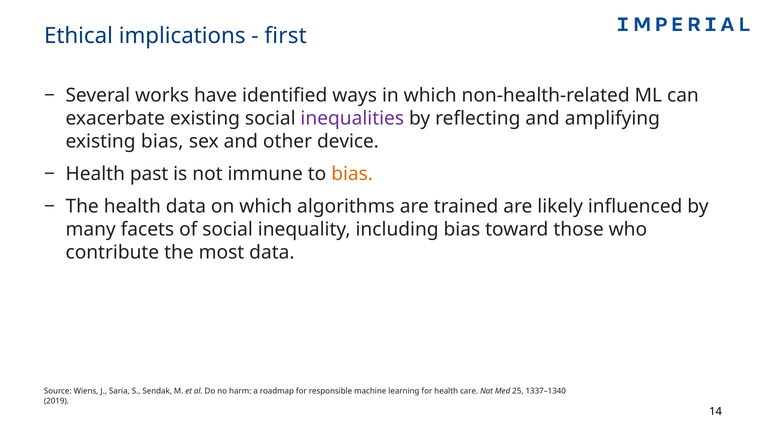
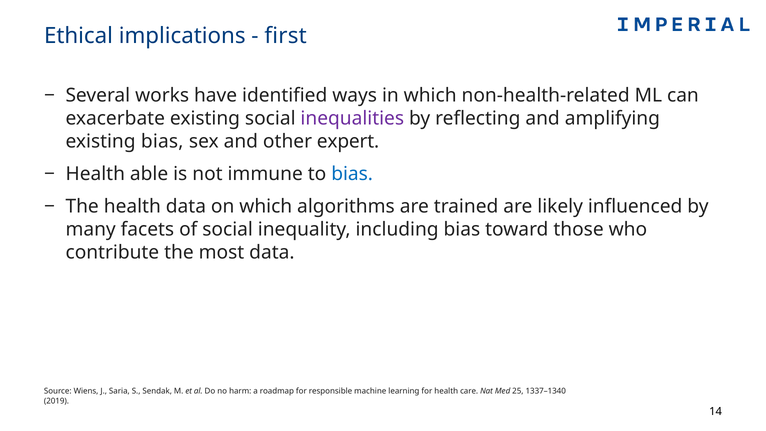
device: device -> expert
past: past -> able
bias at (352, 174) colour: orange -> blue
